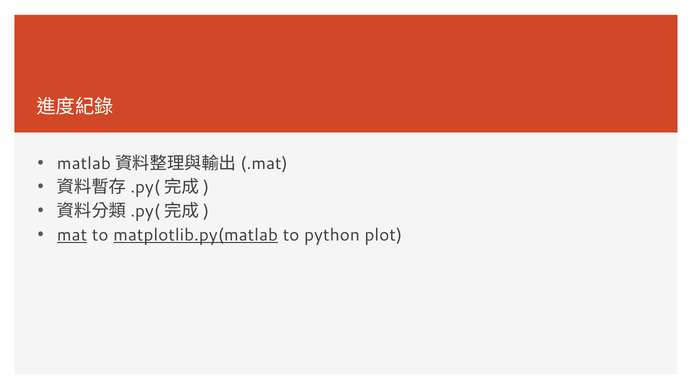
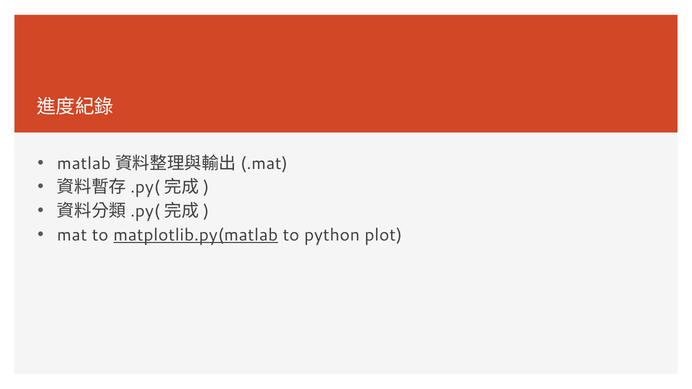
mat underline: present -> none
